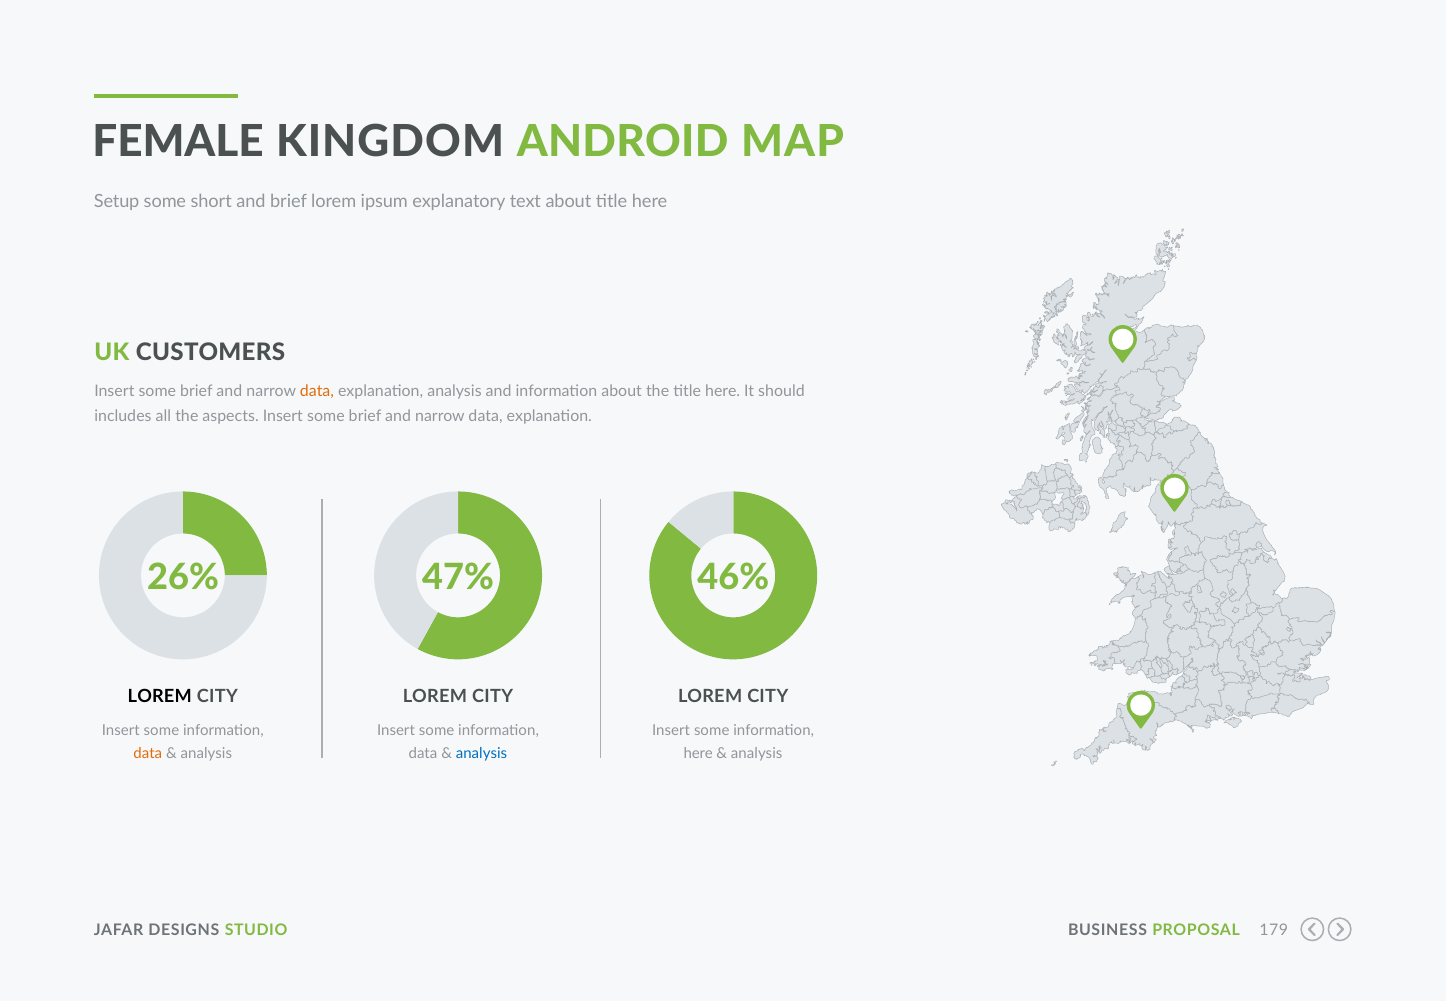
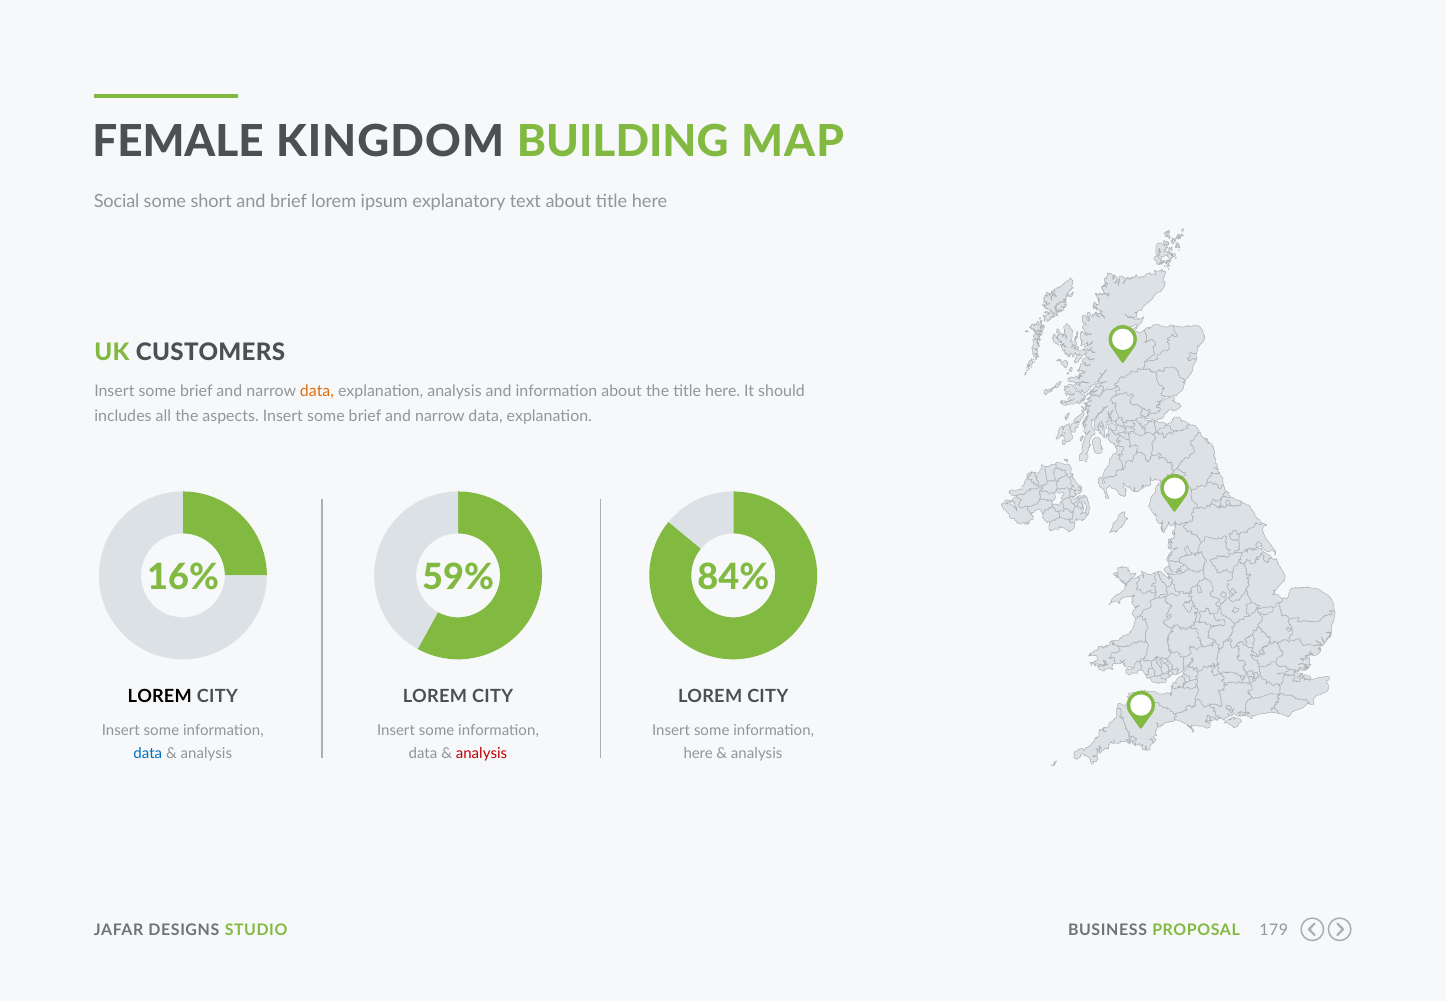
ANDROID: ANDROID -> BUILDING
Setup: Setup -> Social
26%: 26% -> 16%
47%: 47% -> 59%
46%: 46% -> 84%
data at (148, 754) colour: orange -> blue
analysis at (481, 754) colour: blue -> red
